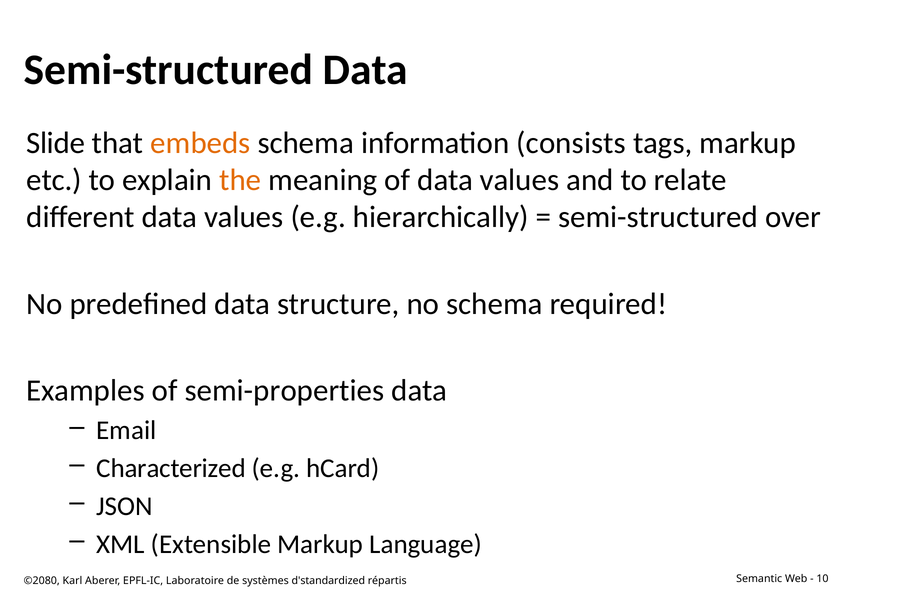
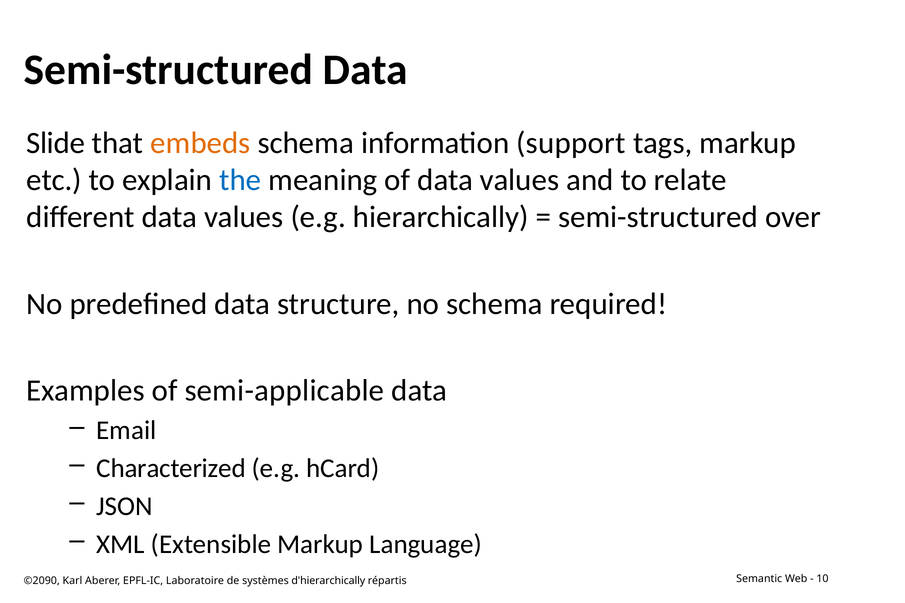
consists: consists -> support
the colour: orange -> blue
semi-properties: semi-properties -> semi-applicable
©2080: ©2080 -> ©2090
d'standardized: d'standardized -> d'hierarchically
